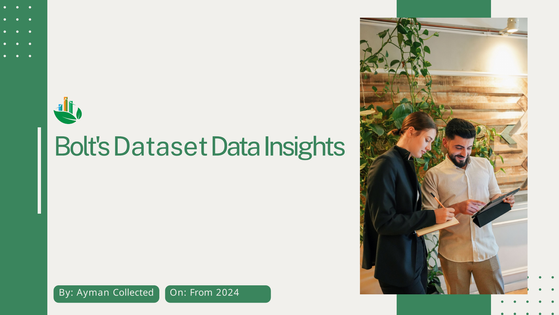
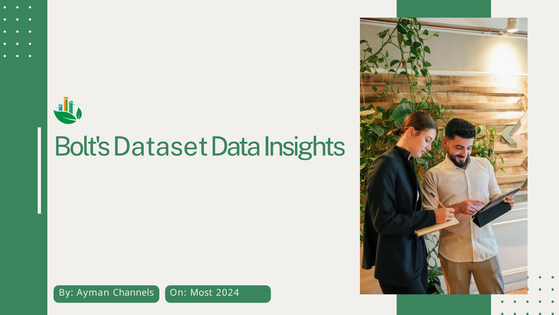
Collected: Collected -> Channels
From: From -> Most
